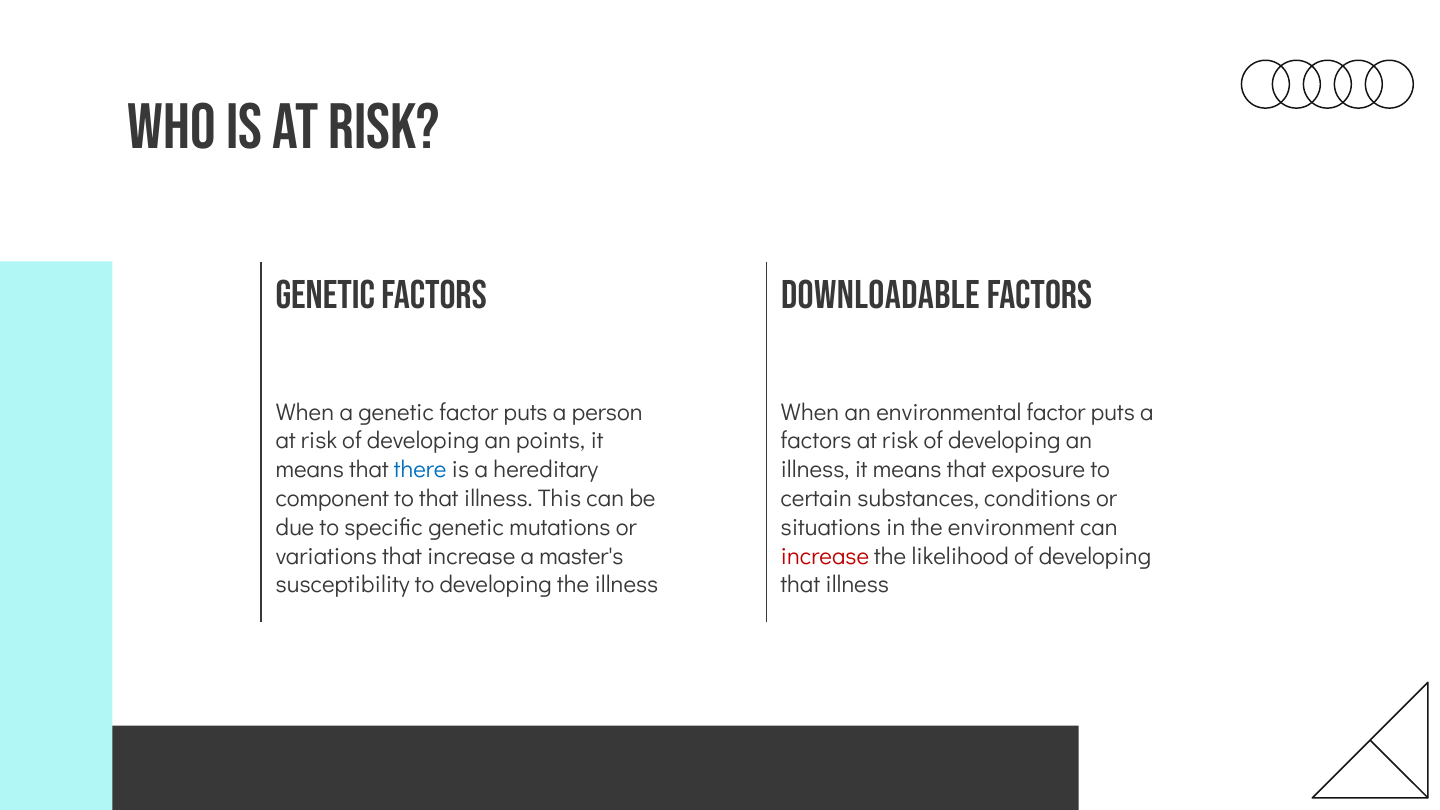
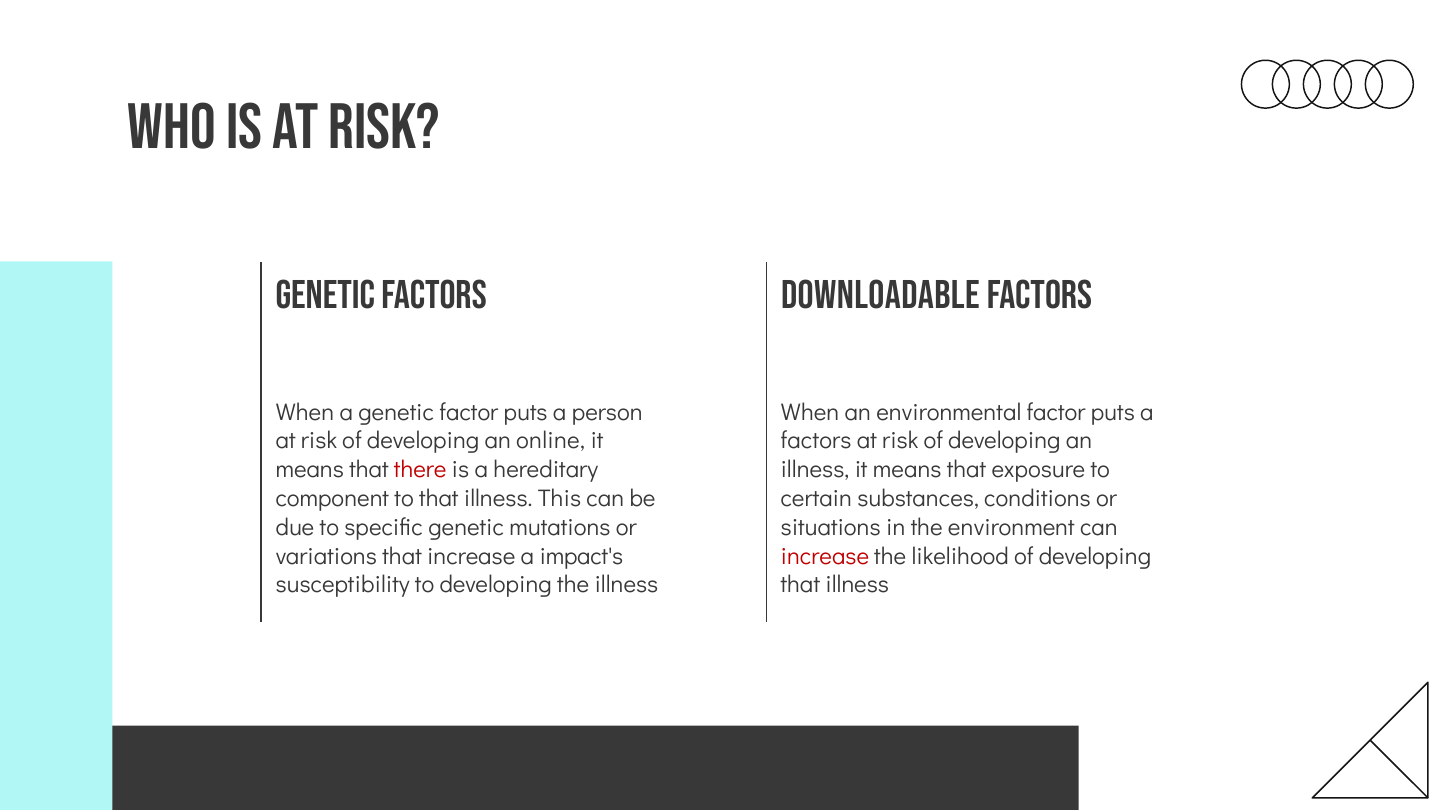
points: points -> online
there colour: blue -> red
master's: master's -> impact's
